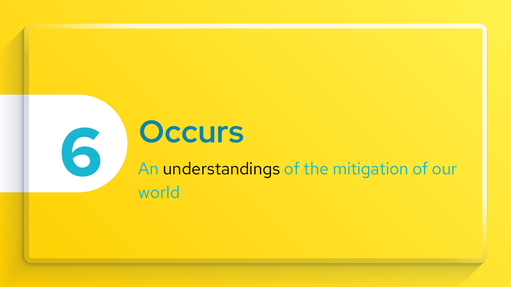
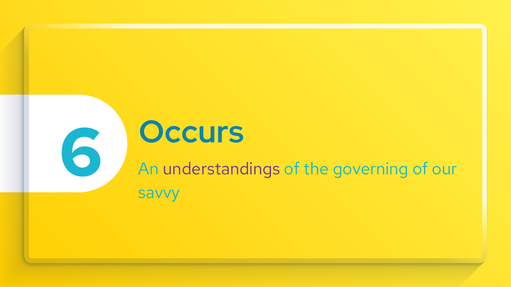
understandings colour: black -> purple
mitigation: mitigation -> governing
world: world -> savvy
